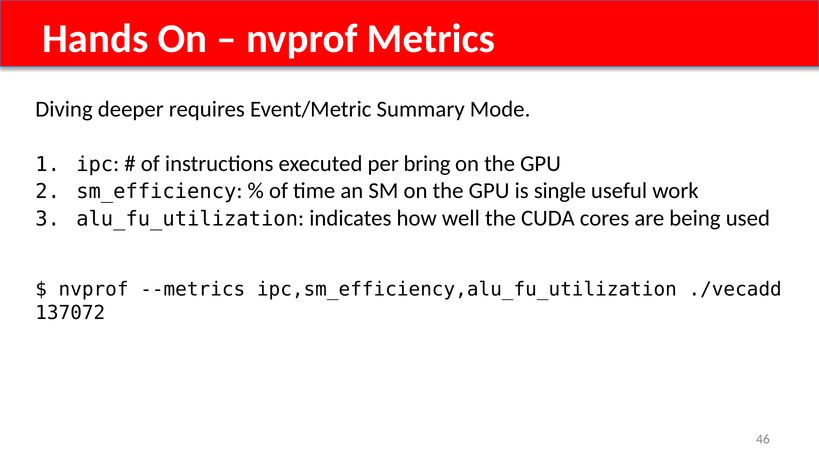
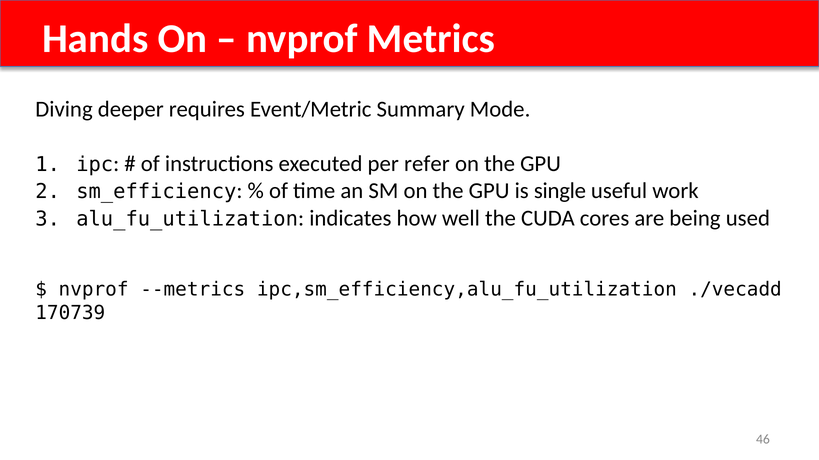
bring: bring -> refer
137072: 137072 -> 170739
